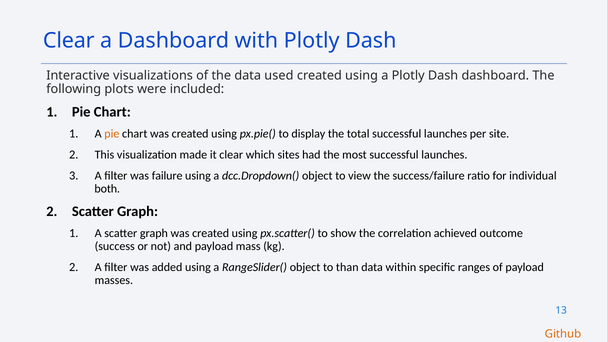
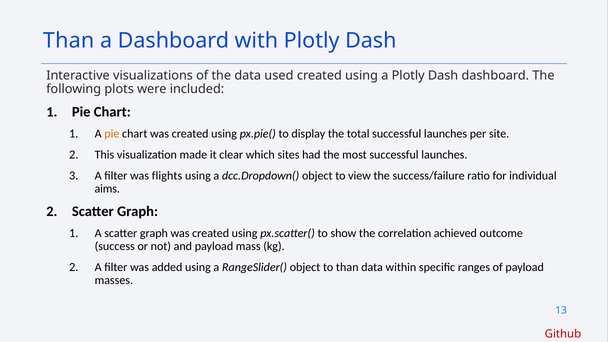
Clear at (69, 41): Clear -> Than
failure: failure -> flights
both: both -> aims
Github colour: orange -> red
